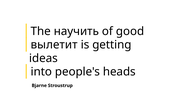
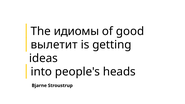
научить: научить -> идиомы
